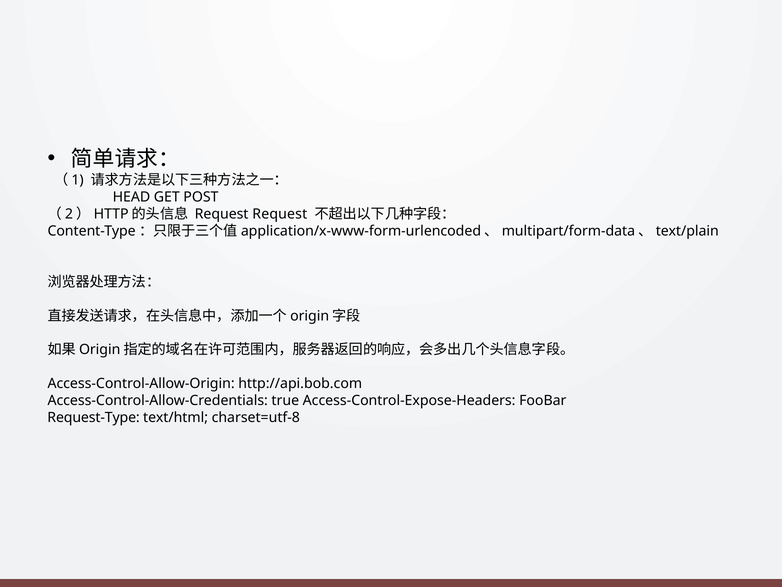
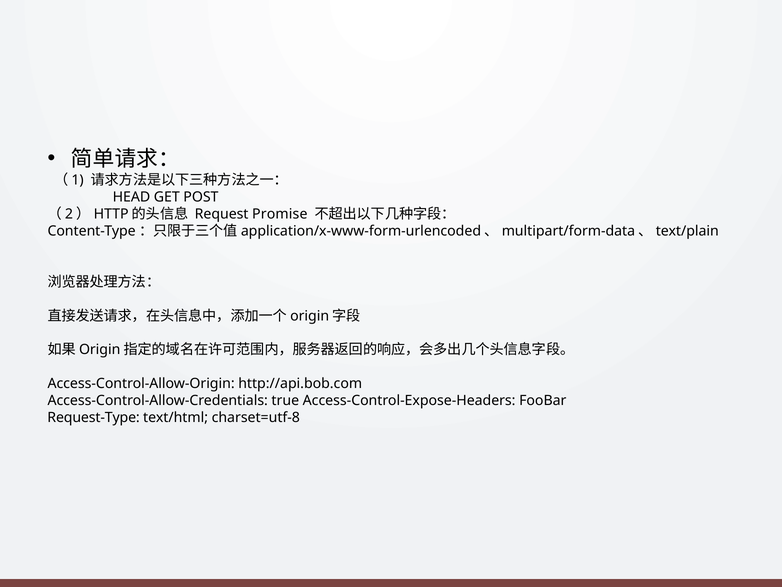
Request Request: Request -> Promise
